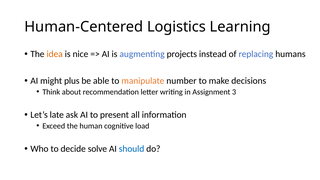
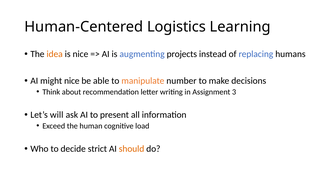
might plus: plus -> nice
late: late -> will
solve: solve -> strict
should colour: blue -> orange
